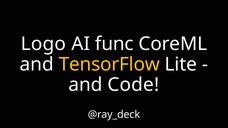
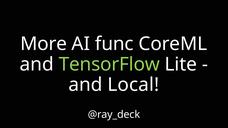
Logo: Logo -> More
TensorFlow colour: yellow -> light green
Code: Code -> Local
